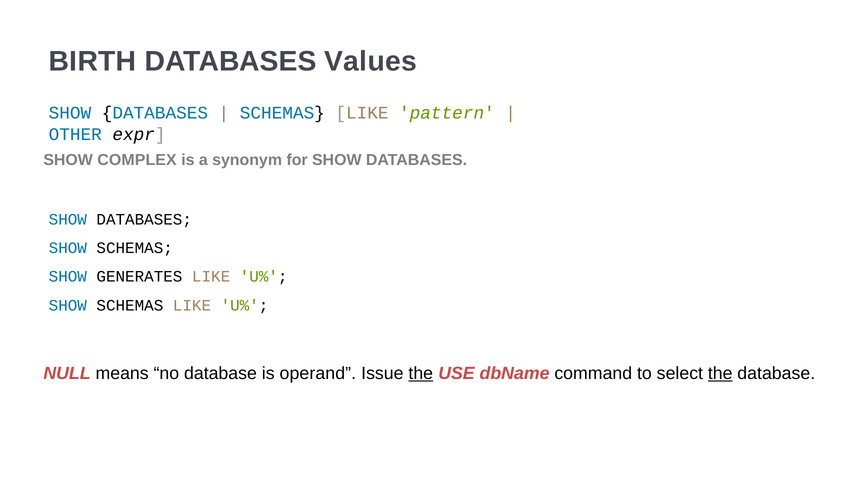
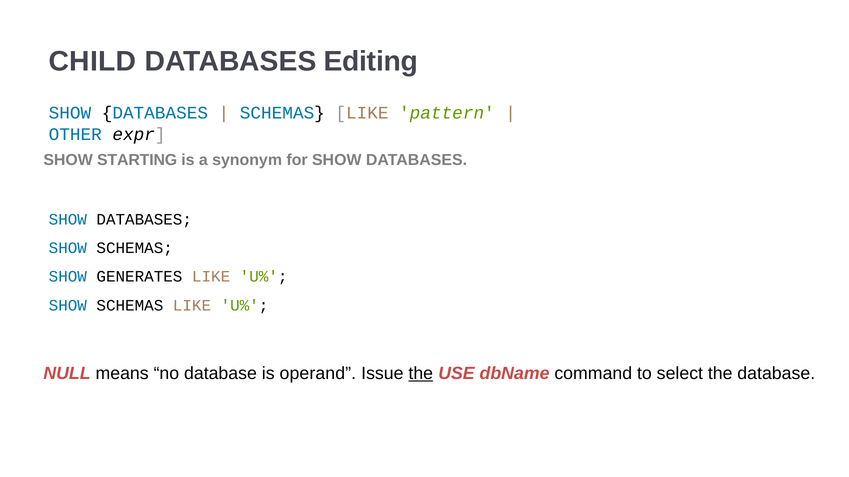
BIRTH: BIRTH -> CHILD
Values: Values -> Editing
COMPLEX: COMPLEX -> STARTING
the at (720, 374) underline: present -> none
